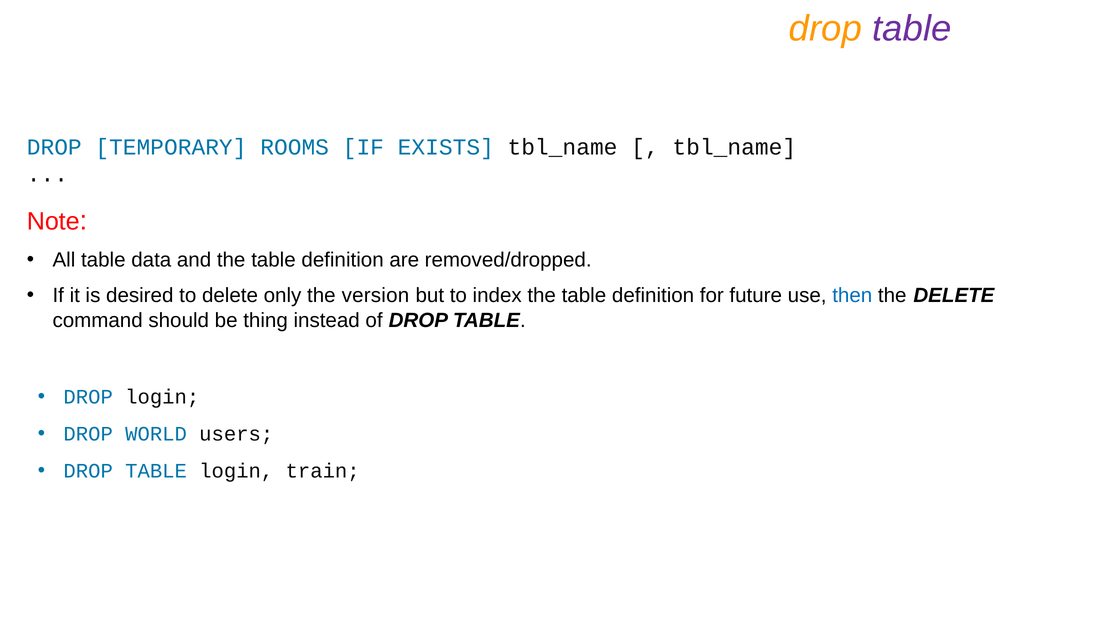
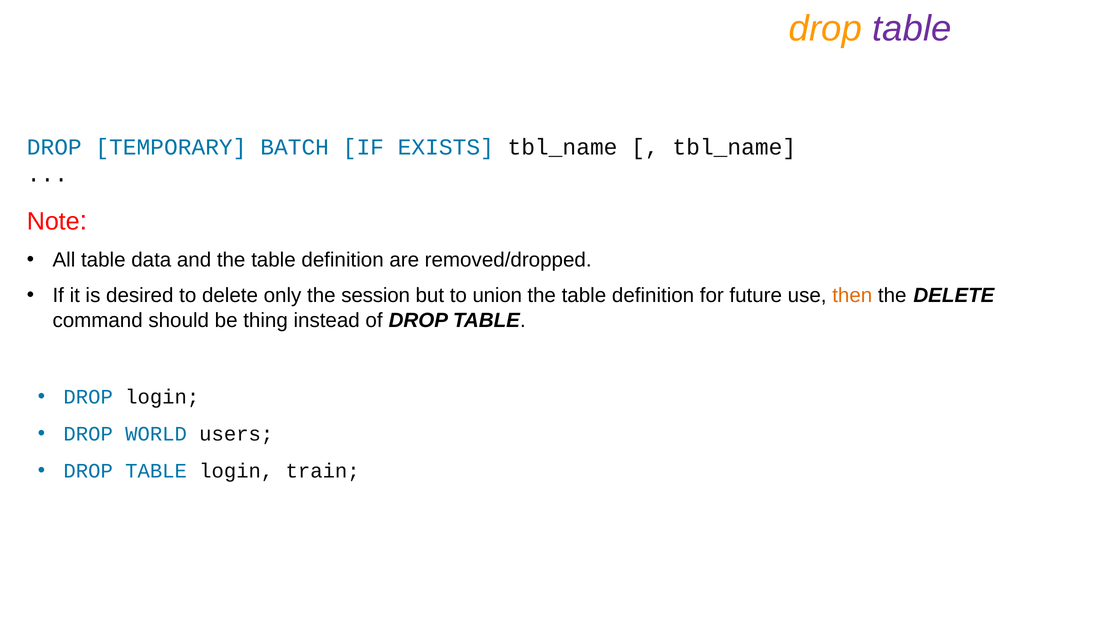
ROOMS: ROOMS -> BATCH
version: version -> session
index: index -> union
then colour: blue -> orange
